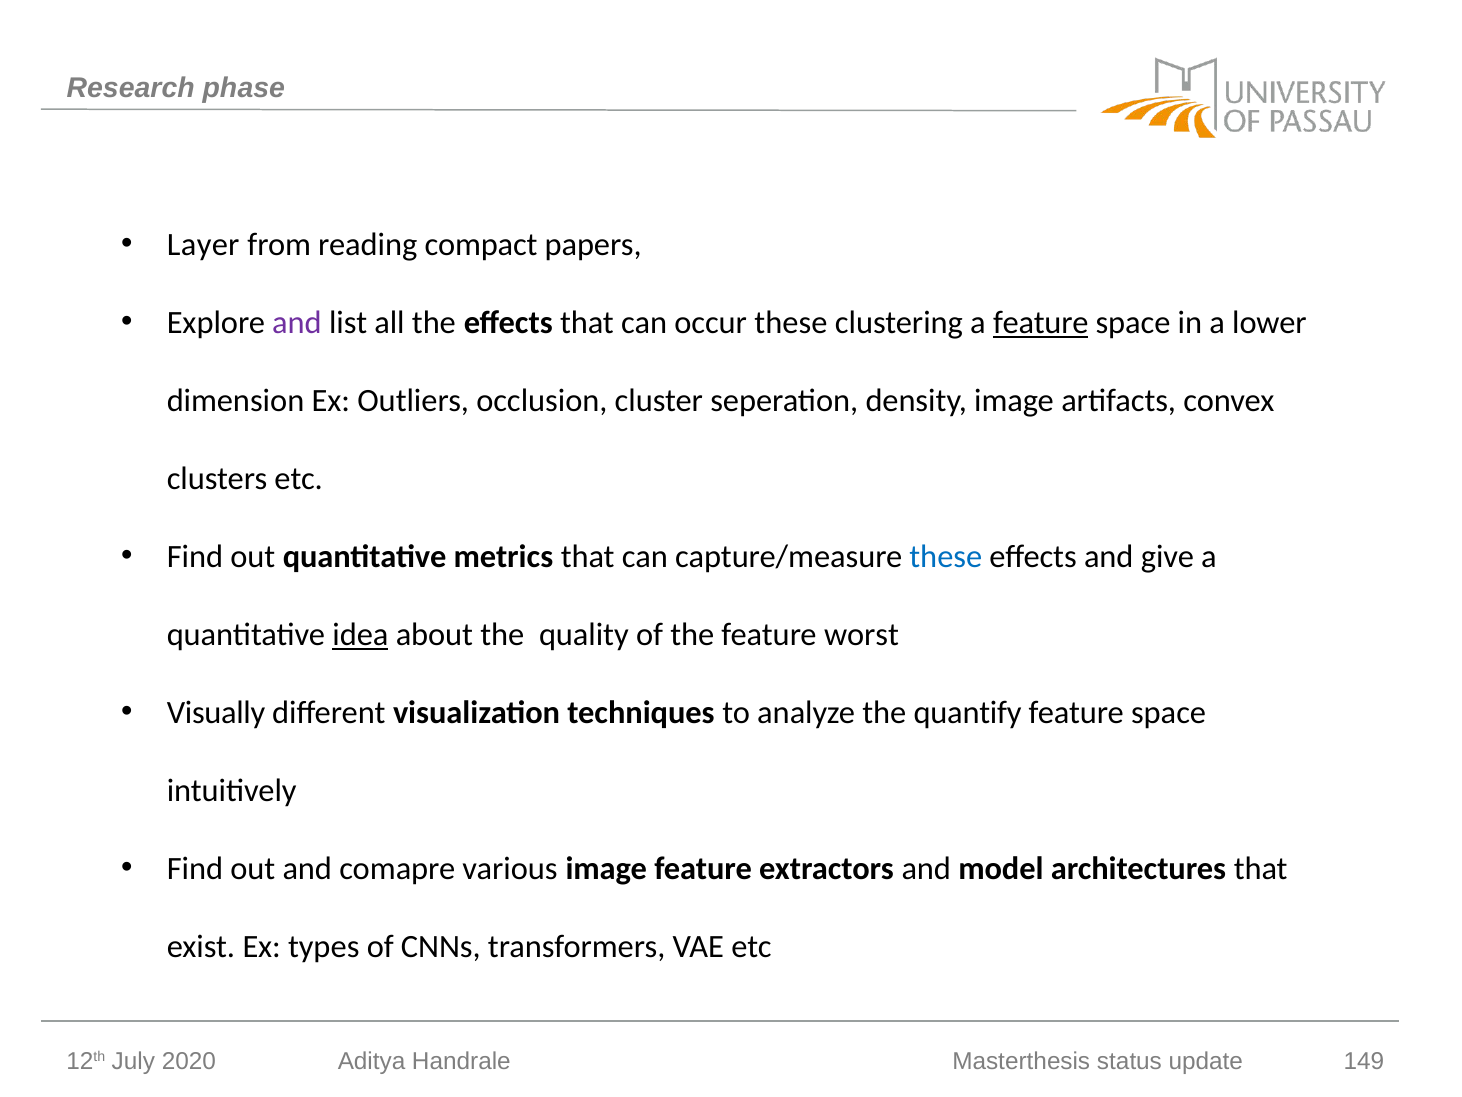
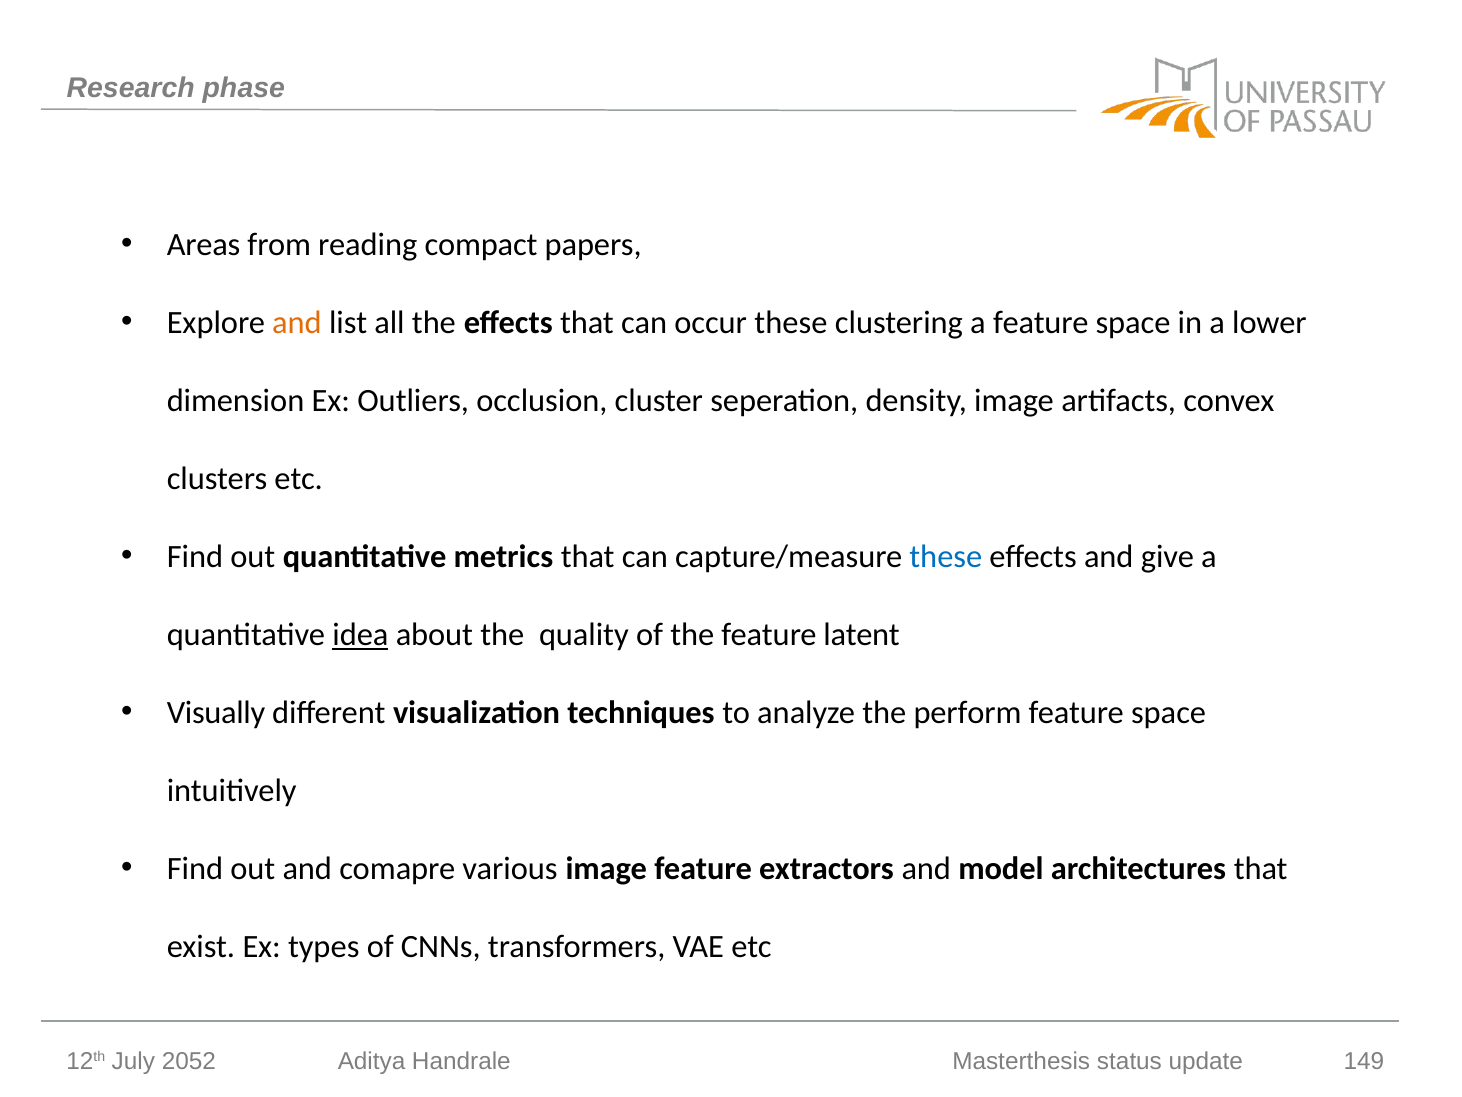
Layer: Layer -> Areas
and at (297, 323) colour: purple -> orange
feature at (1041, 323) underline: present -> none
worst: worst -> latent
quantify: quantify -> perform
2020: 2020 -> 2052
